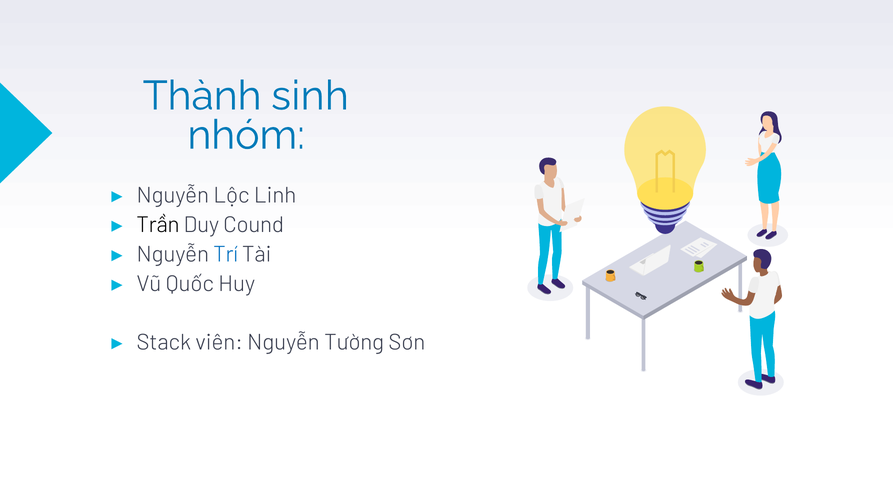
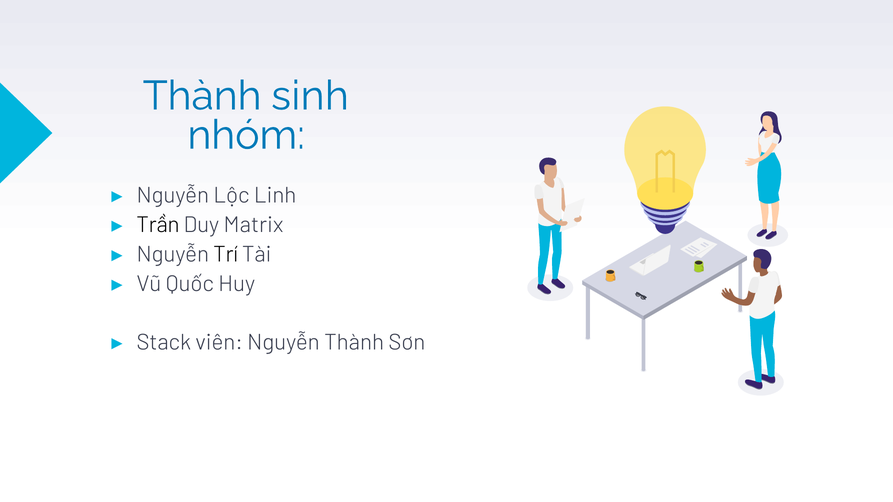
Cound: Cound -> Matrix
Trí colour: blue -> black
Nguyễn Tường: Tường -> Thành
